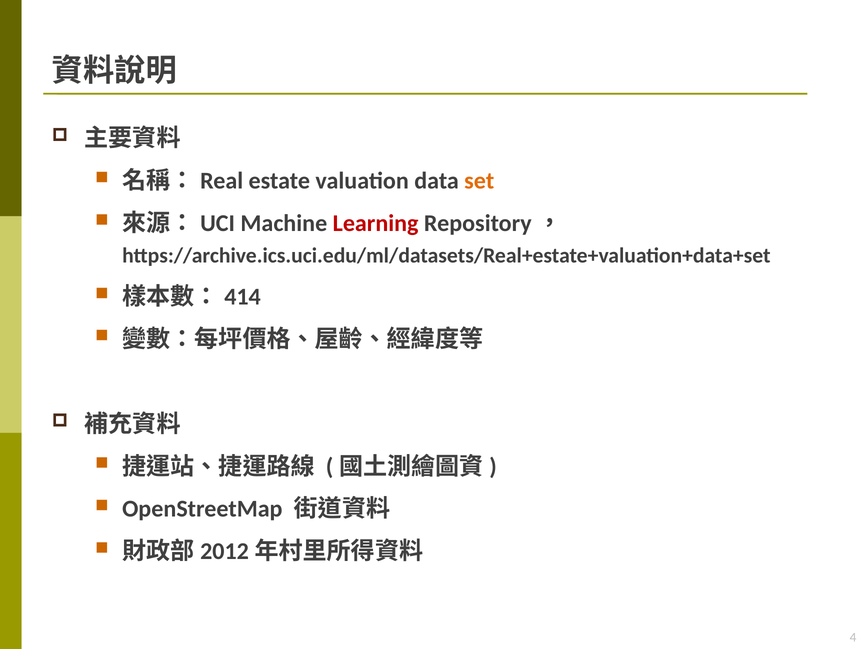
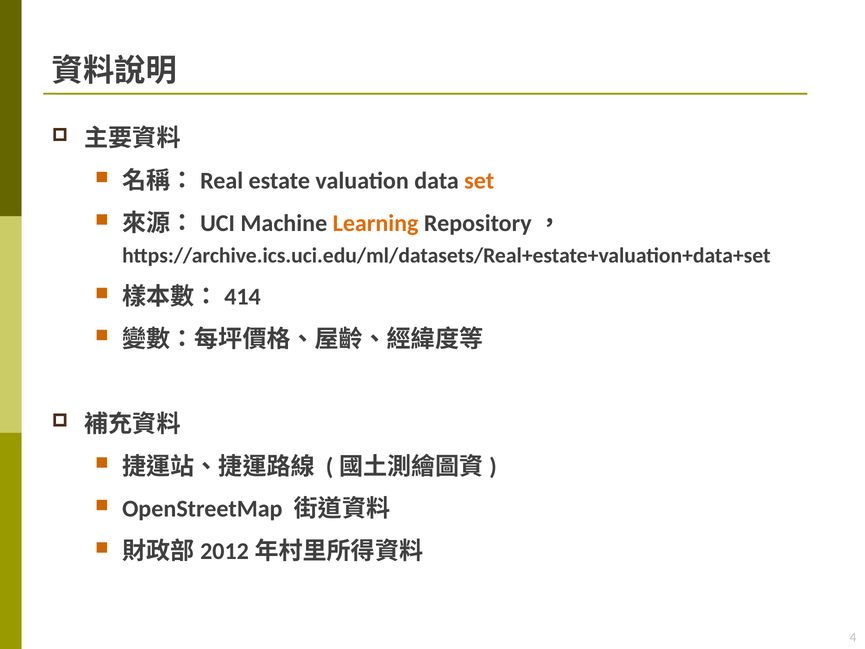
Learning colour: red -> orange
